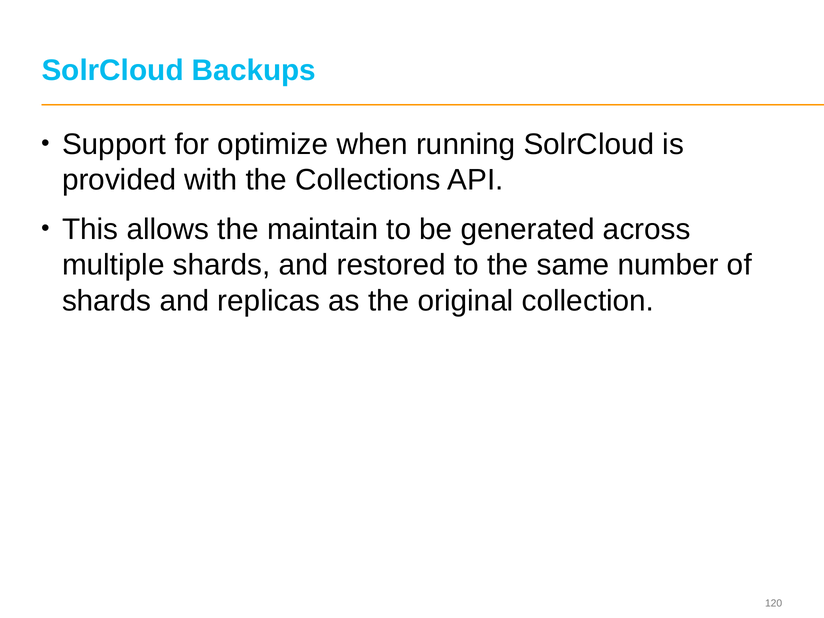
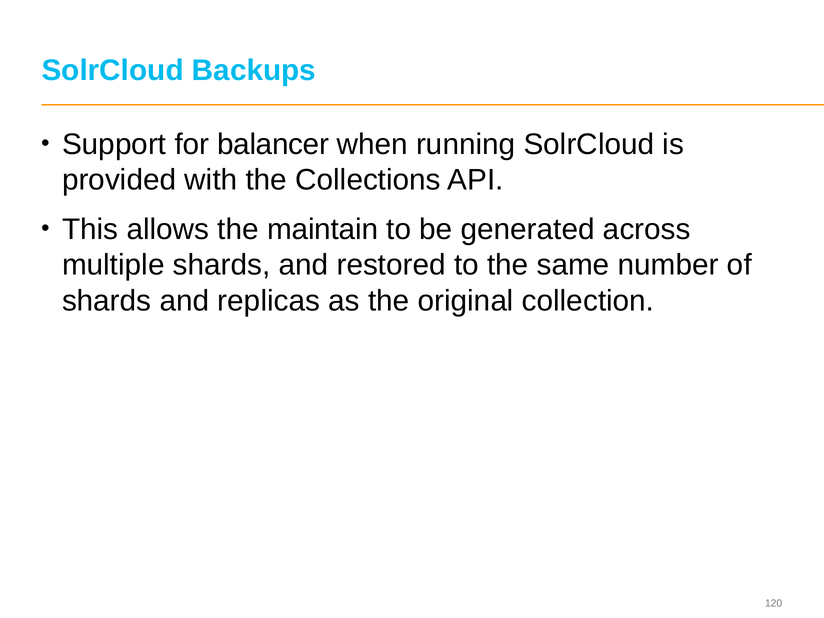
optimize: optimize -> balancer
